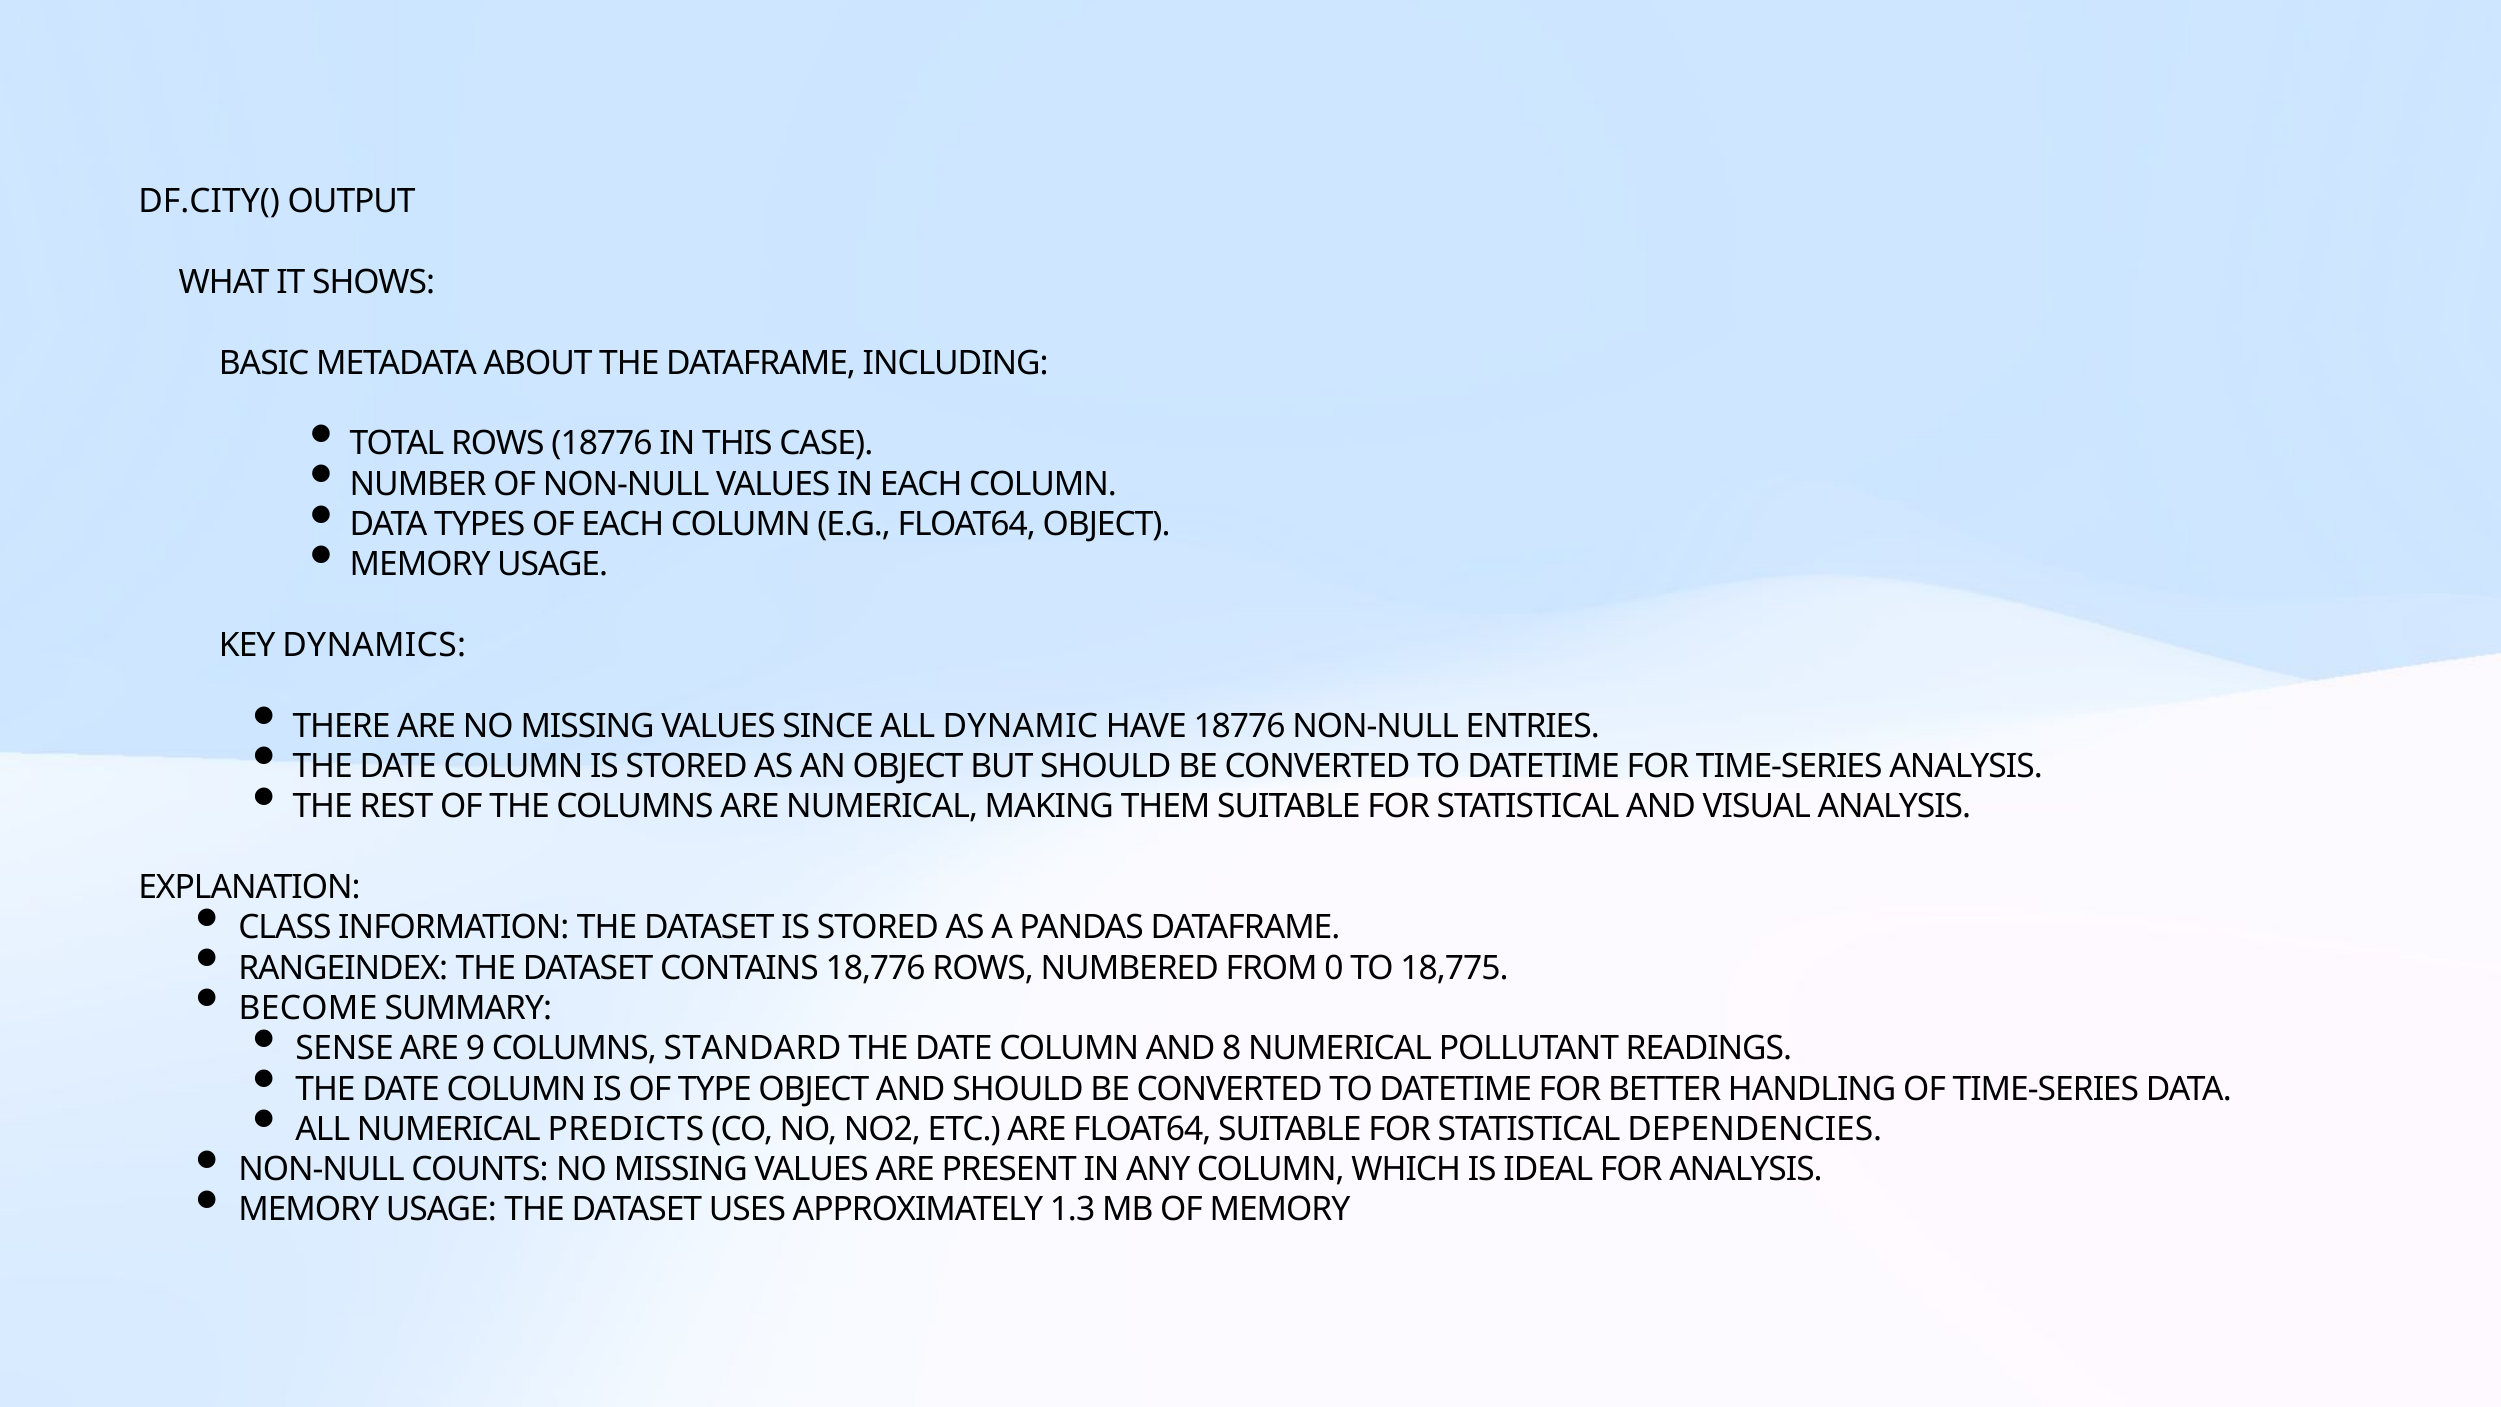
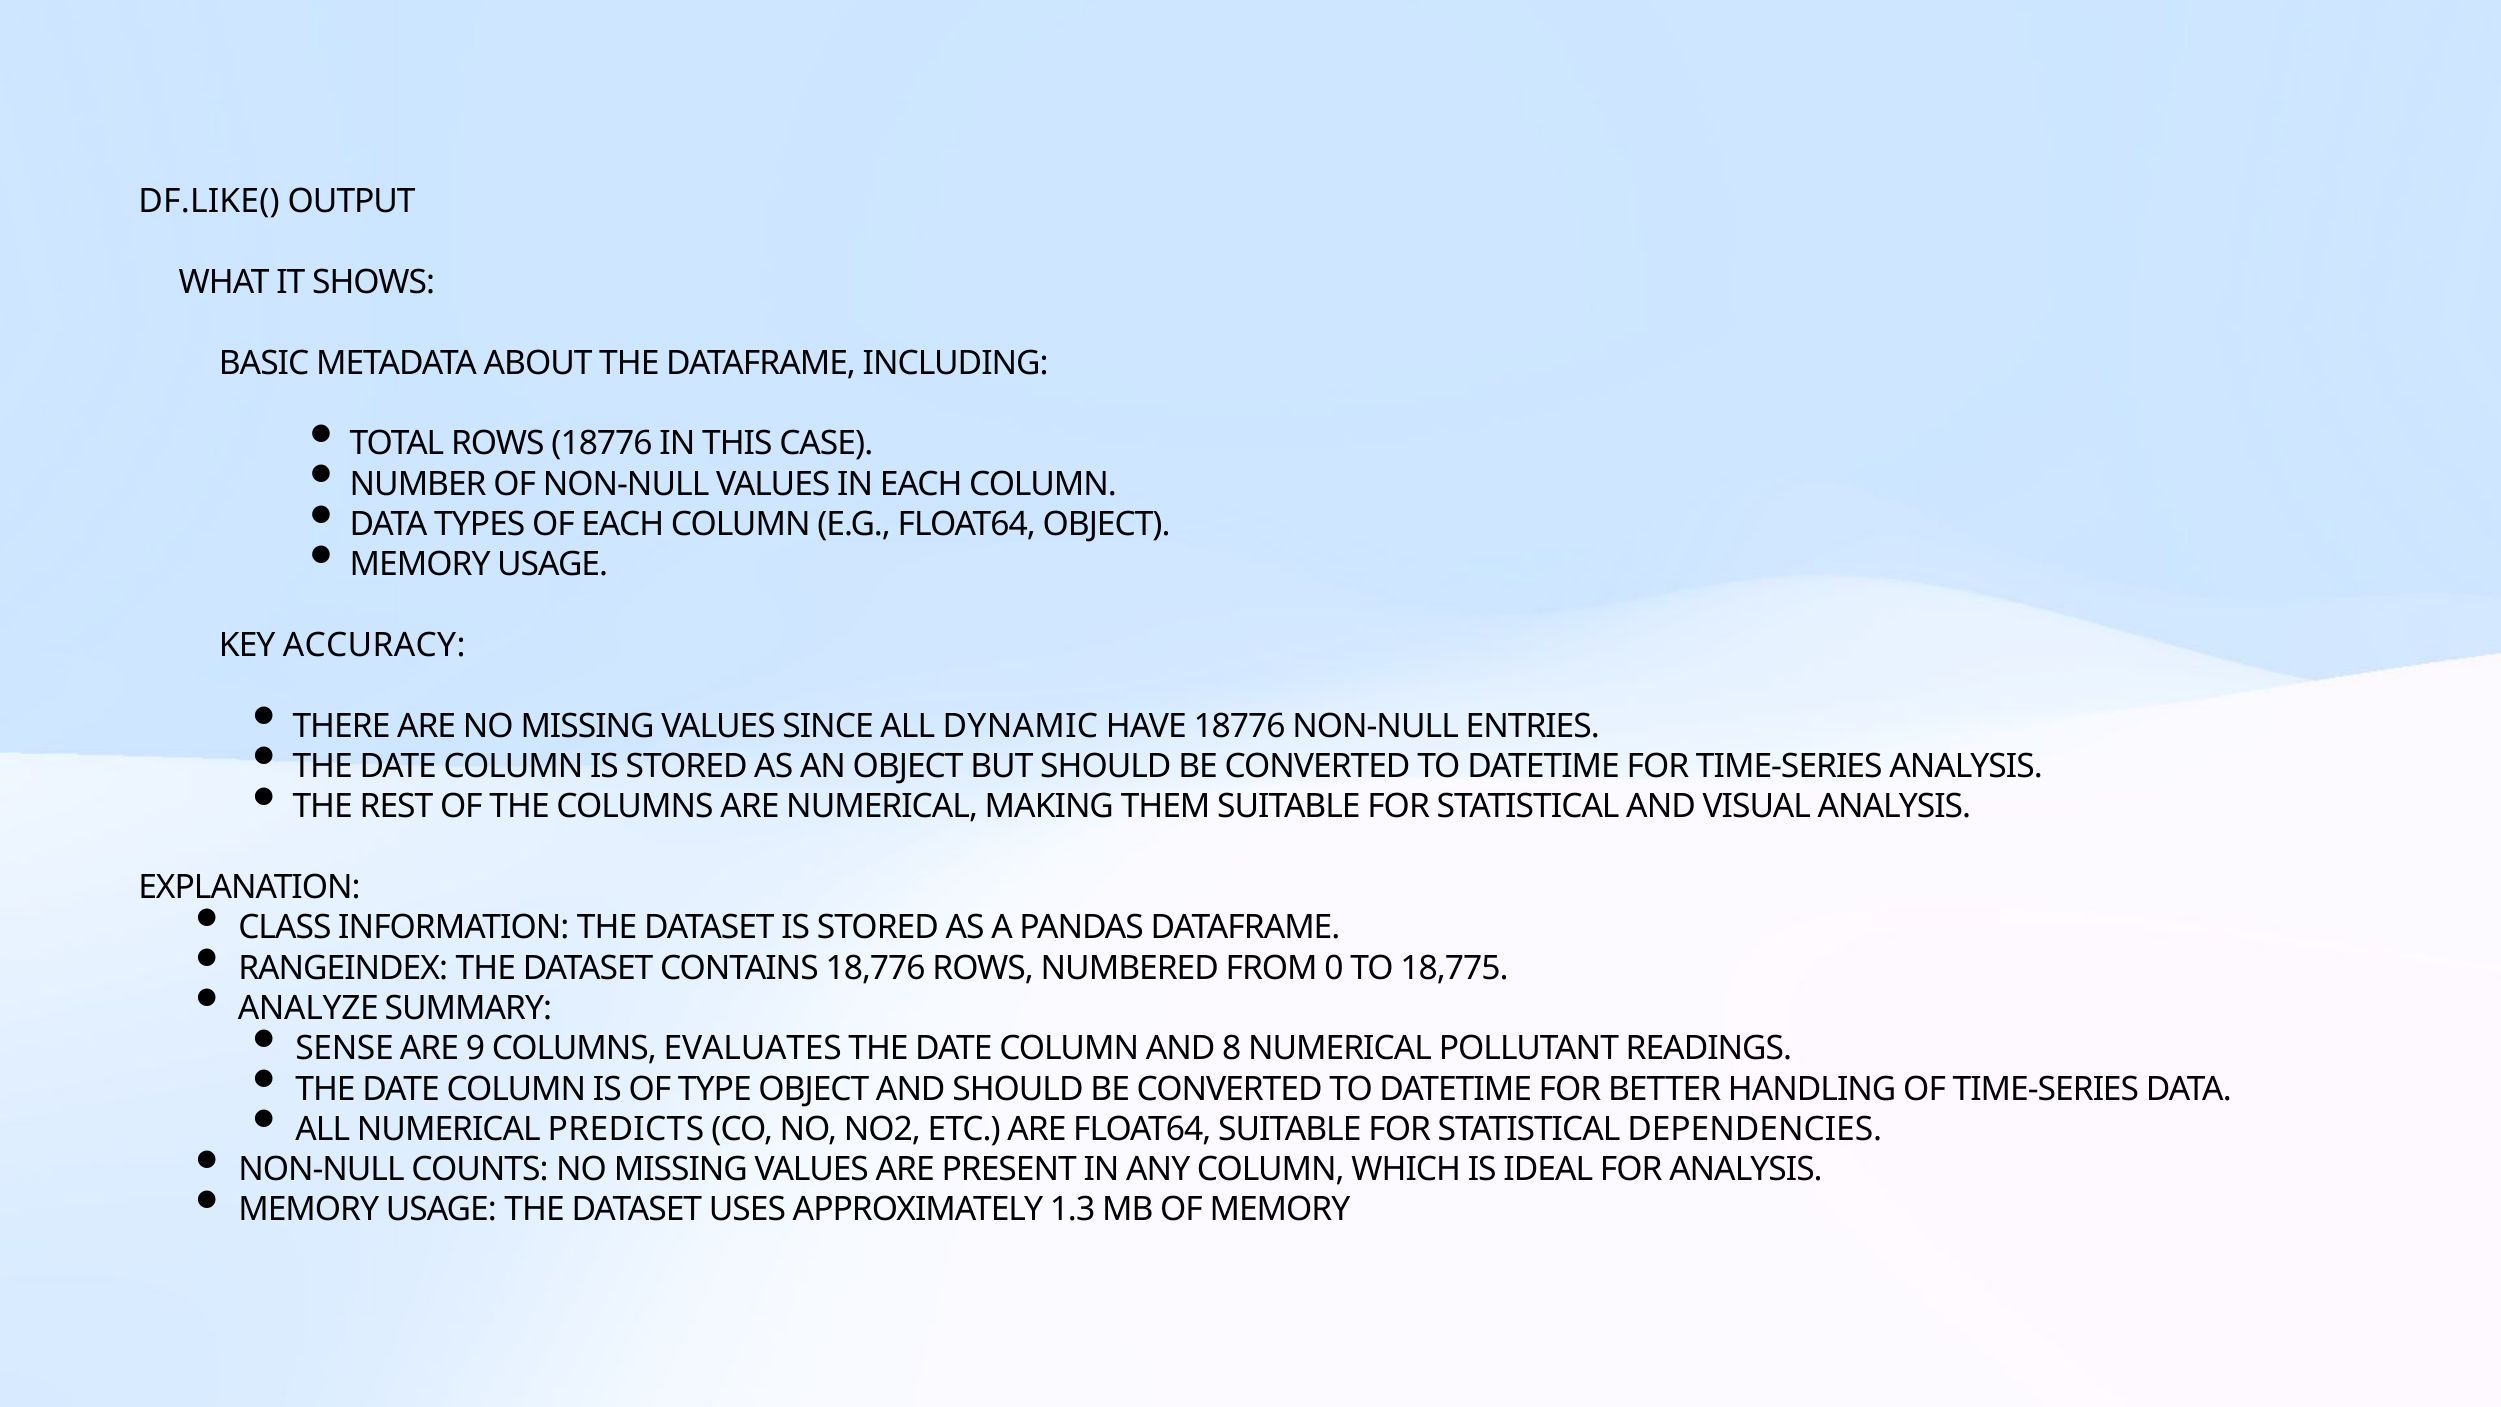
DF.CITY(: DF.CITY( -> DF.LIKE(
DYNAMICS: DYNAMICS -> ACCURACY
BECOME: BECOME -> ANALYZE
STANDARD: STANDARD -> EVALUATES
